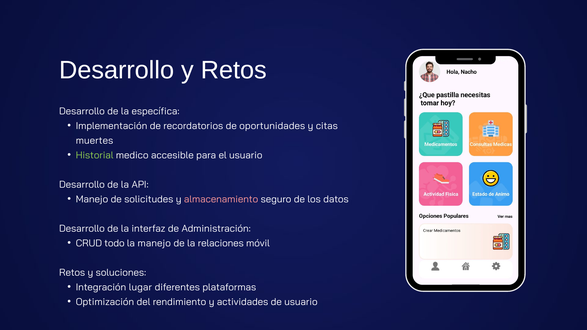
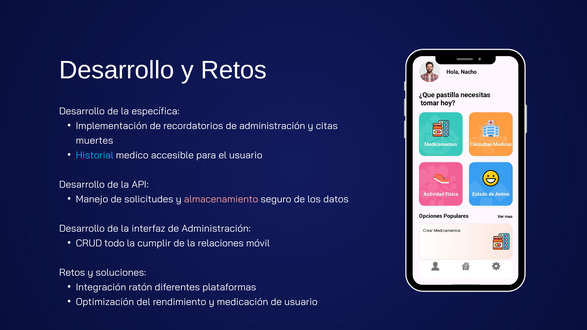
recordatorios de oportunidades: oportunidades -> administración
Historial colour: light green -> light blue
la manejo: manejo -> cumplir
lugar: lugar -> ratón
actividades: actividades -> medicación
